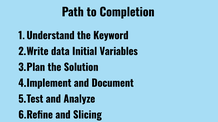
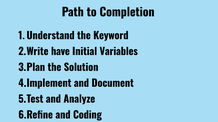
data: data -> have
Slicing: Slicing -> Coding
